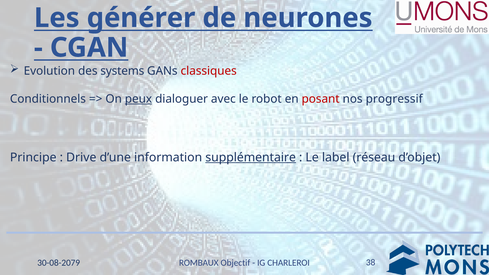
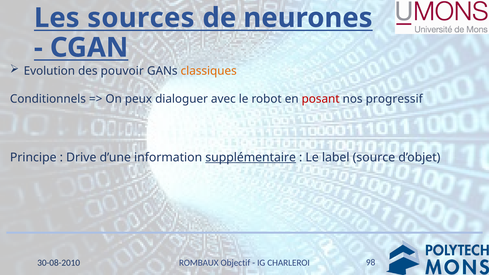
générer: générer -> sources
systems: systems -> pouvoir
classiques colour: red -> orange
peux underline: present -> none
réseau: réseau -> source
38: 38 -> 98
30-08-2079: 30-08-2079 -> 30-08-2010
